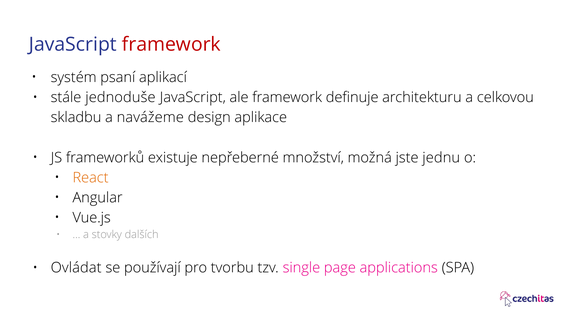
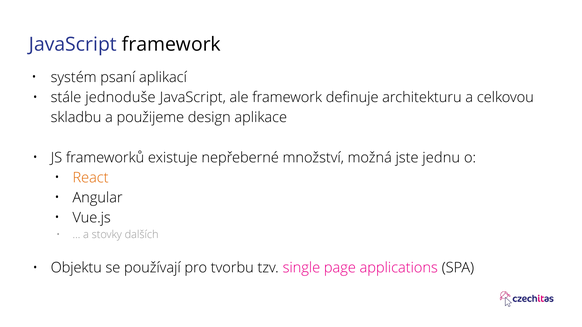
framework at (171, 44) colour: red -> black
navážeme: navážeme -> použijeme
Ovládat: Ovládat -> Objektu
